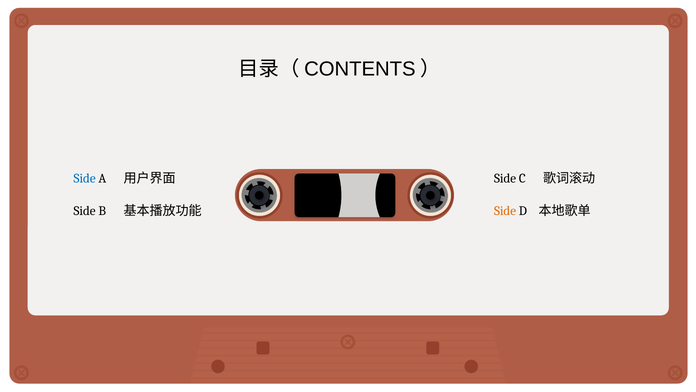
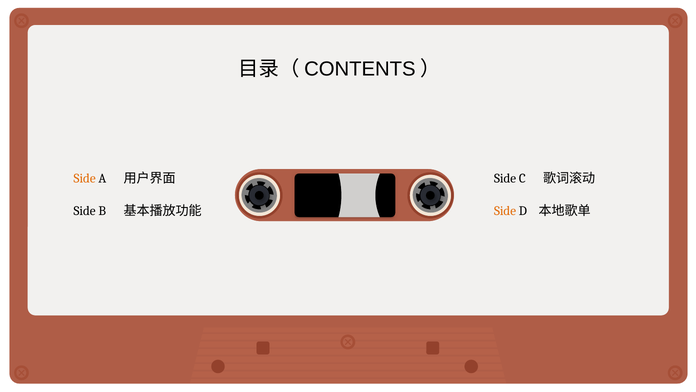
Side at (85, 178) colour: blue -> orange
